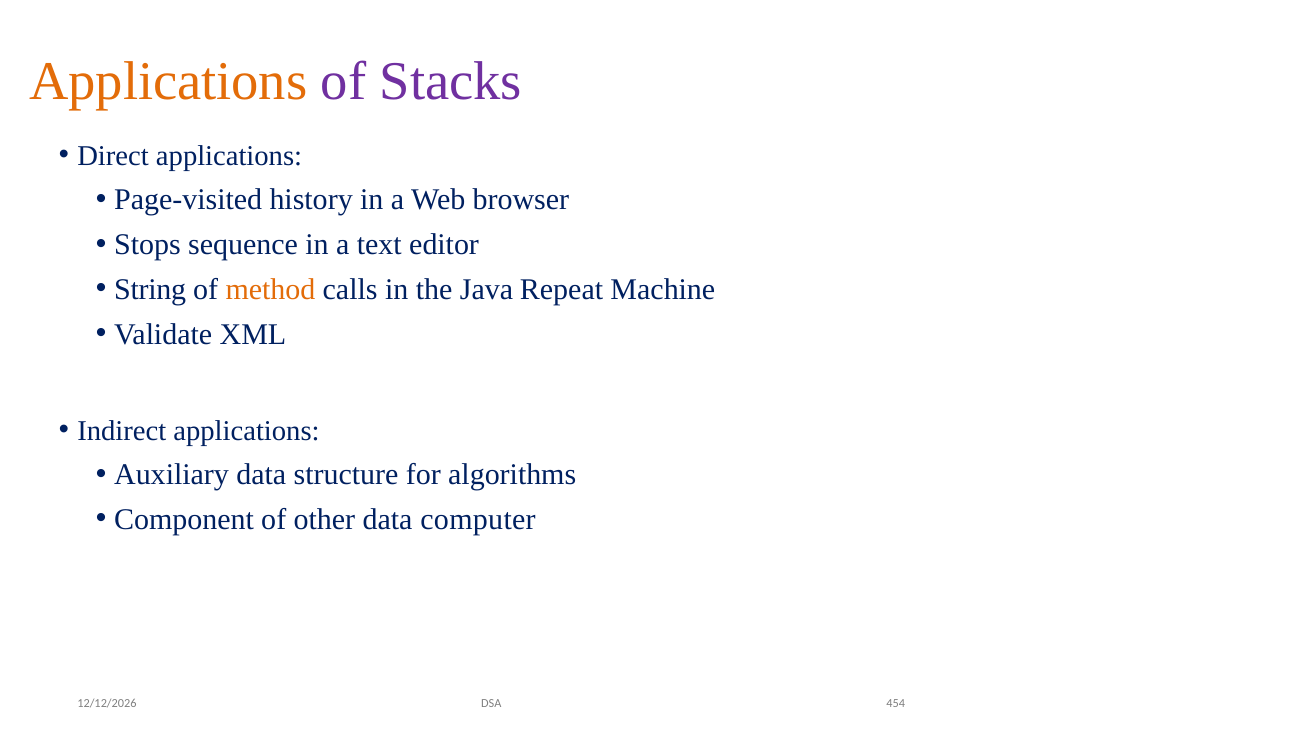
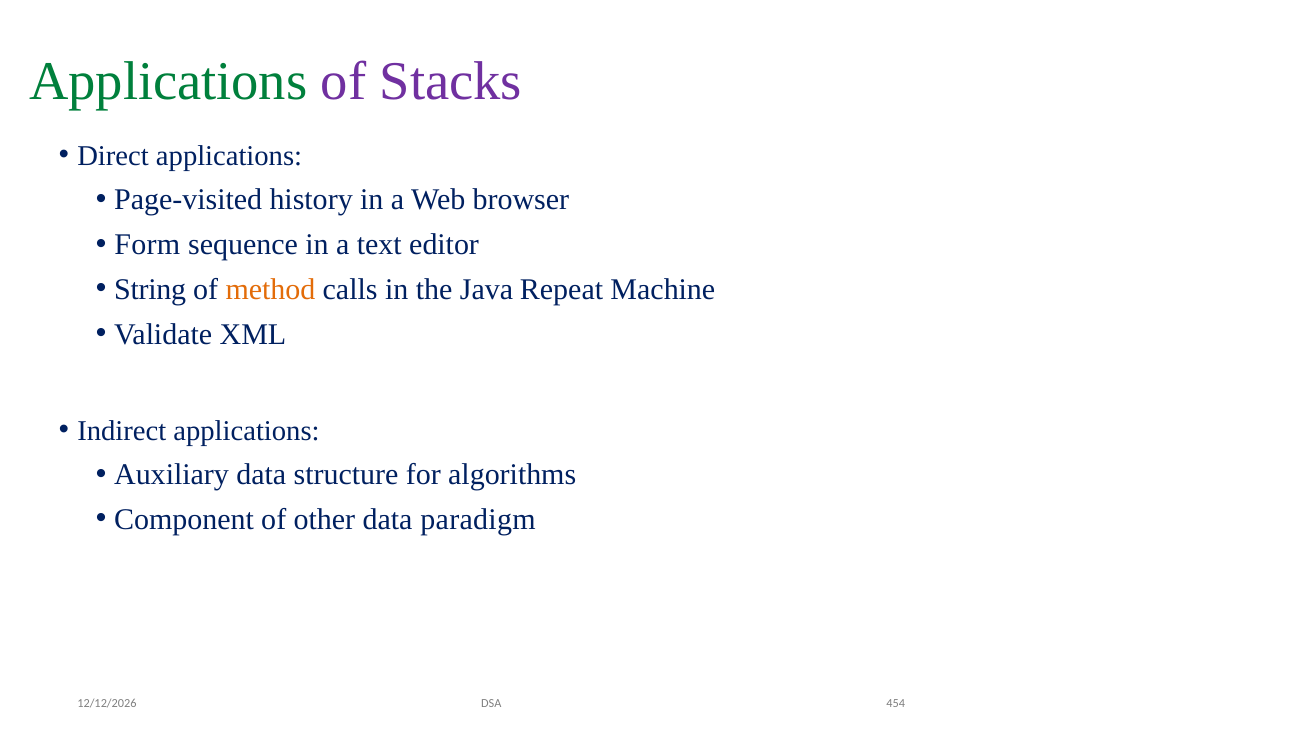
Applications at (168, 81) colour: orange -> green
Stops: Stops -> Form
computer: computer -> paradigm
